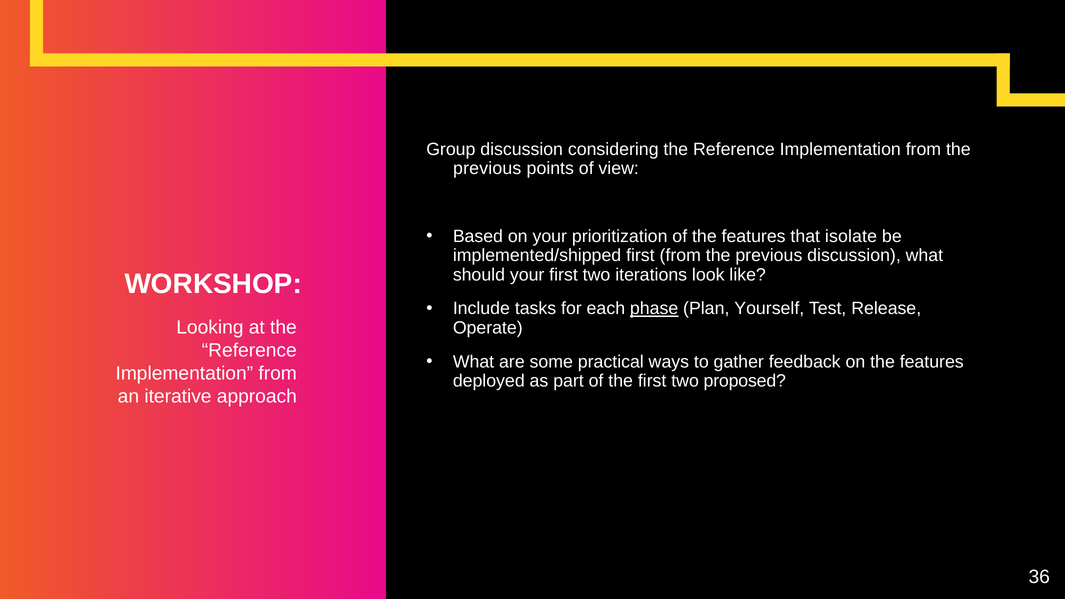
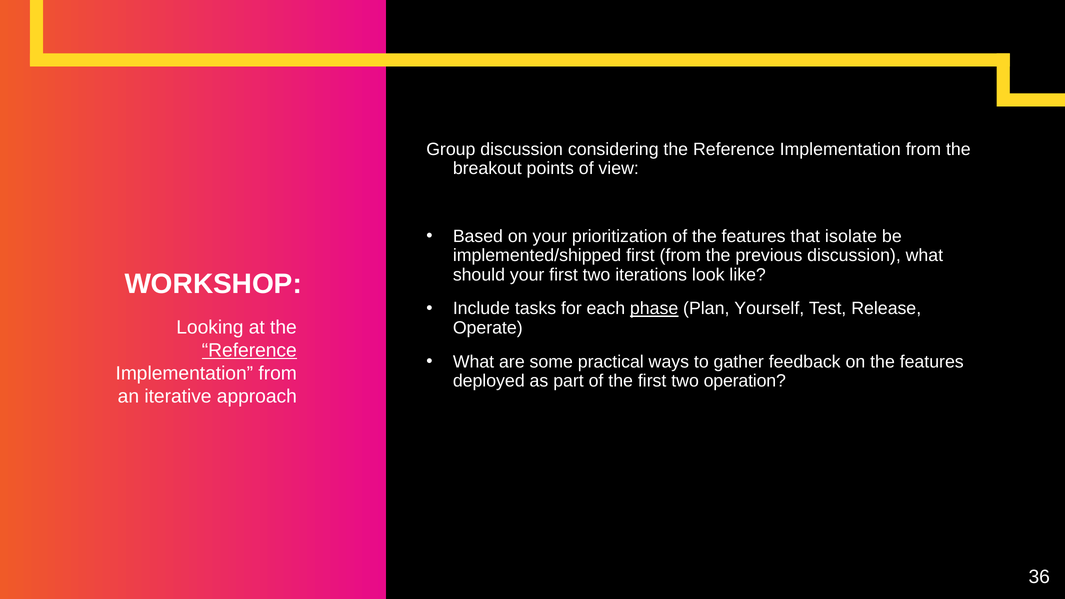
previous at (487, 168): previous -> breakout
Reference at (249, 350) underline: none -> present
proposed: proposed -> operation
